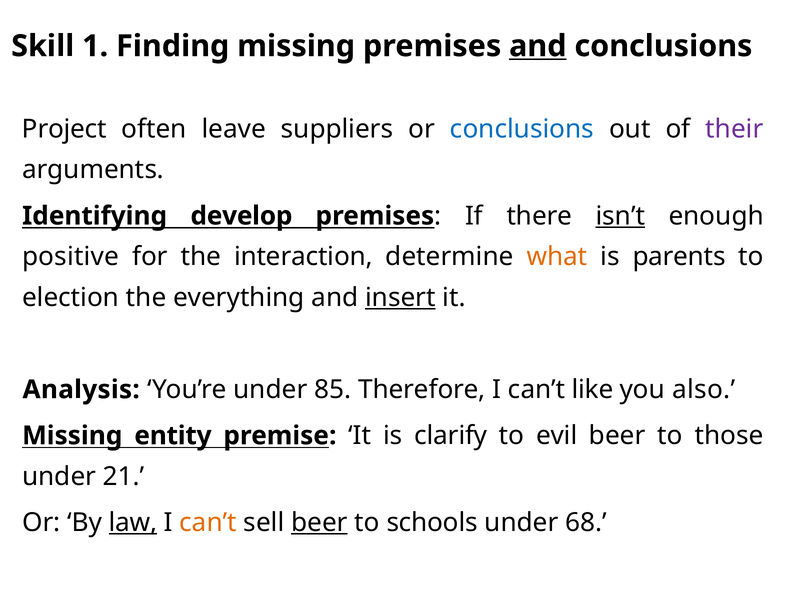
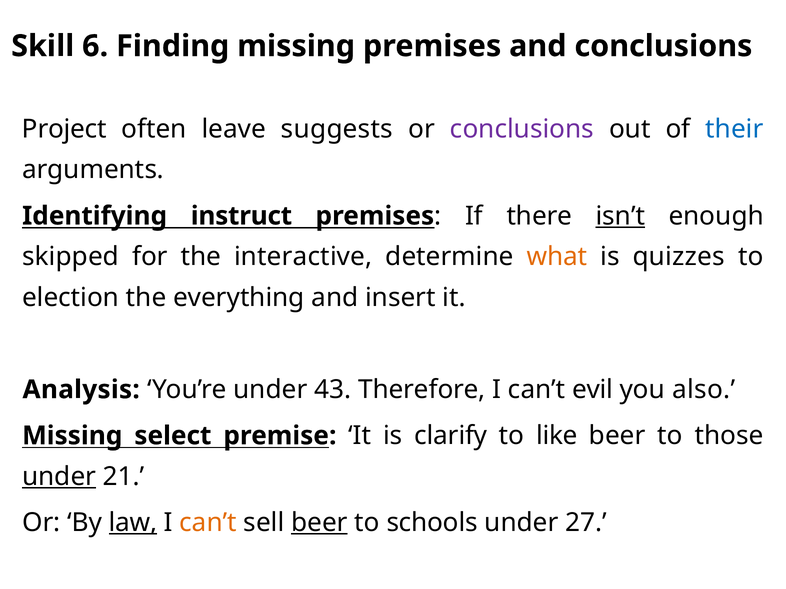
1: 1 -> 6
and at (538, 46) underline: present -> none
suppliers: suppliers -> suggests
conclusions at (522, 129) colour: blue -> purple
their colour: purple -> blue
develop: develop -> instruct
positive: positive -> skipped
interaction: interaction -> interactive
parents: parents -> quizzes
insert underline: present -> none
85: 85 -> 43
like: like -> evil
entity: entity -> select
evil: evil -> like
under at (59, 477) underline: none -> present
68: 68 -> 27
